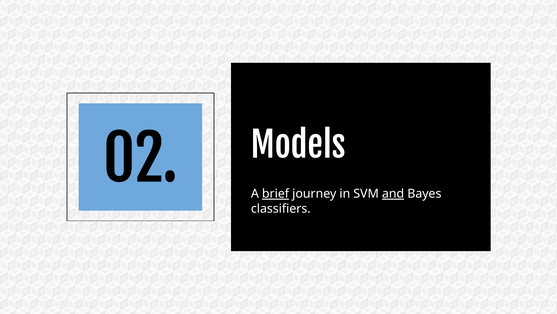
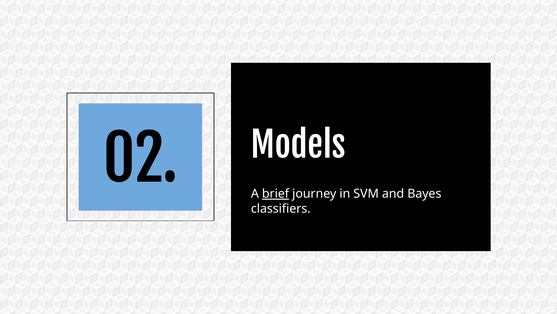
and underline: present -> none
